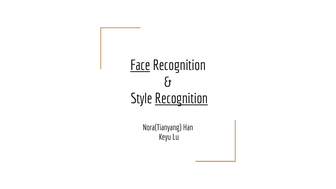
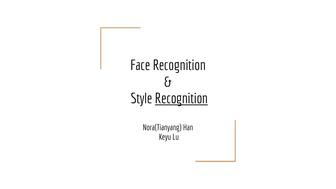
Face underline: present -> none
